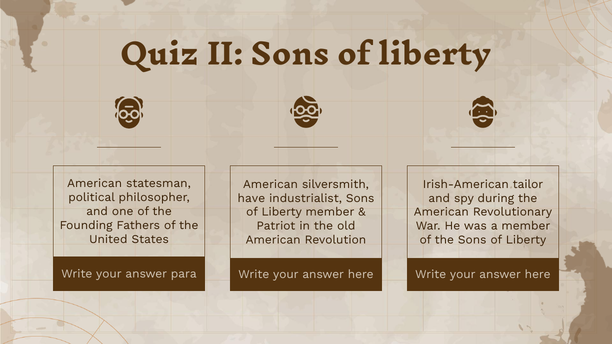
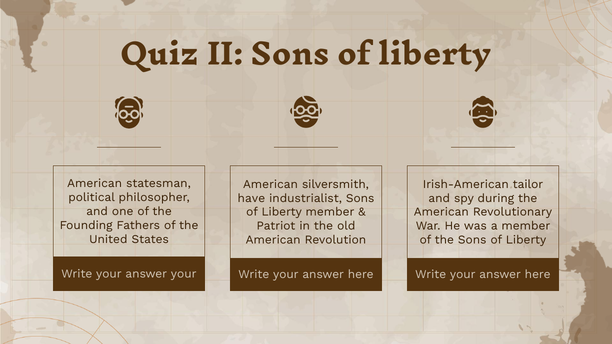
answer para: para -> your
